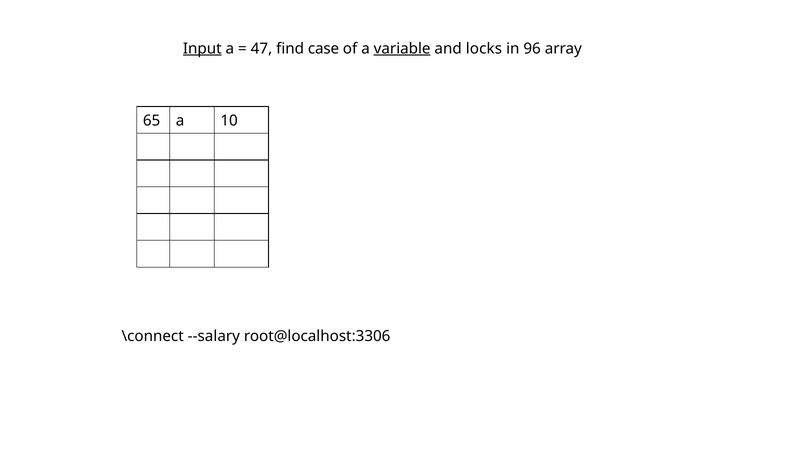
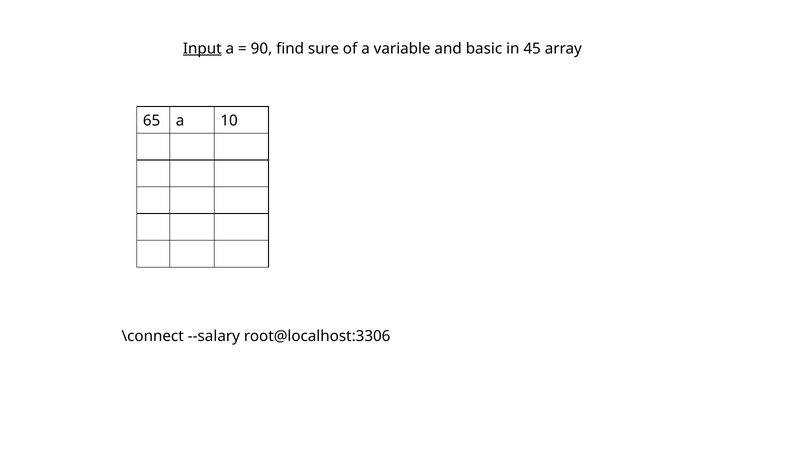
47: 47 -> 90
case: case -> sure
variable underline: present -> none
locks: locks -> basic
96: 96 -> 45
